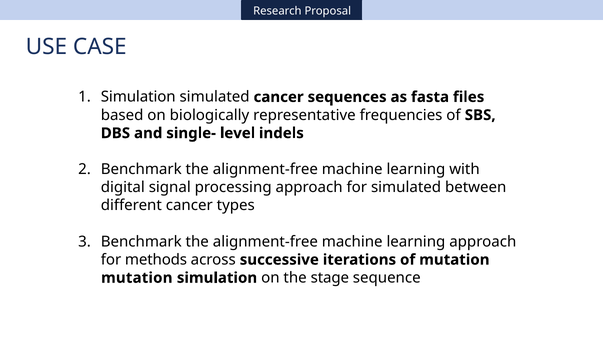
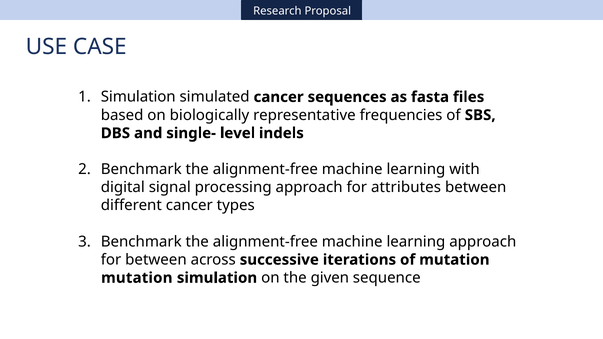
for simulated: simulated -> attributes
for methods: methods -> between
stage: stage -> given
